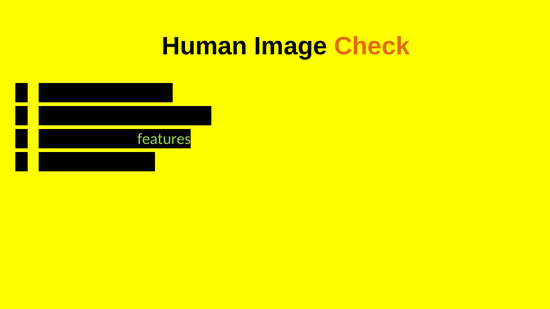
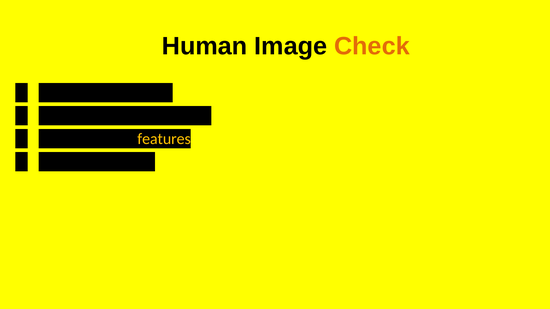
features colour: light green -> yellow
